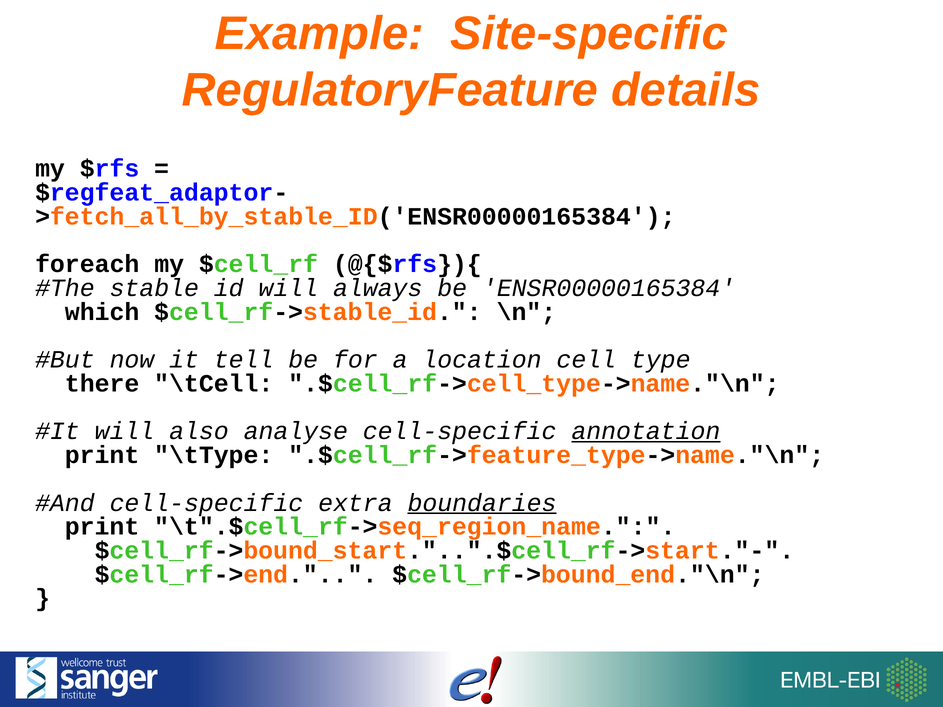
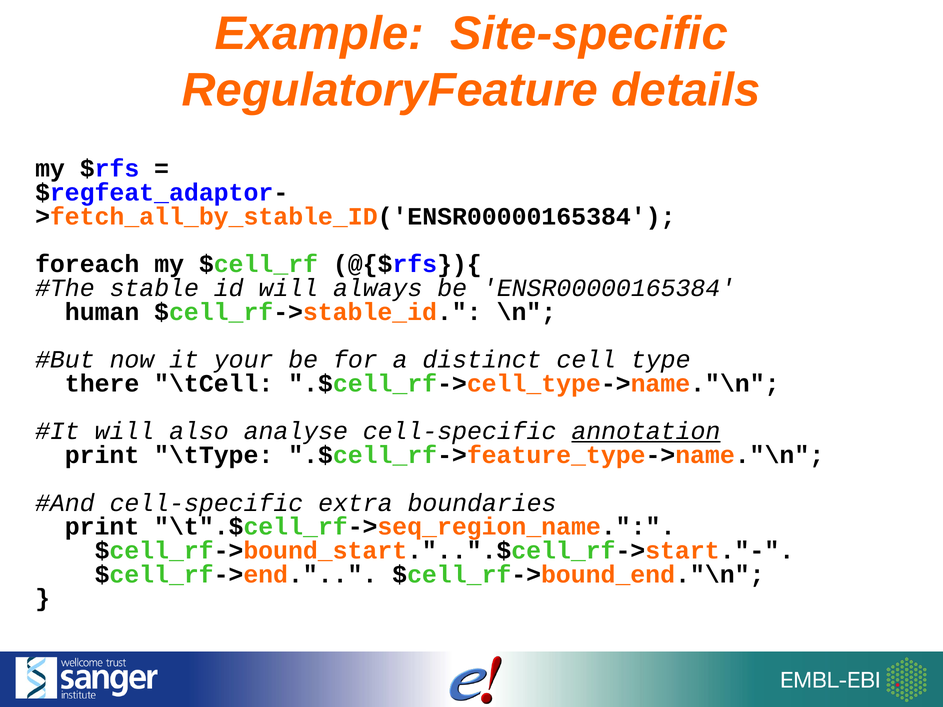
which: which -> human
tell: tell -> your
location: location -> distinct
boundaries underline: present -> none
